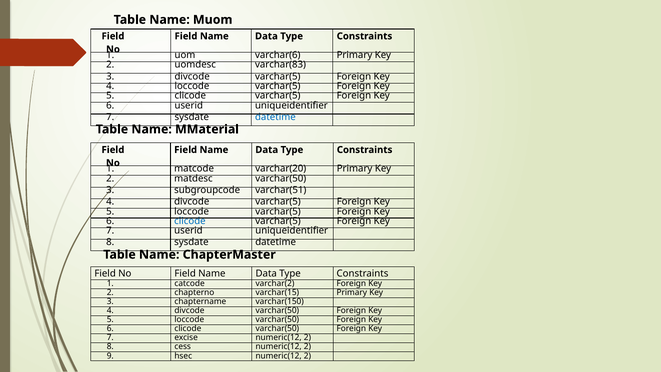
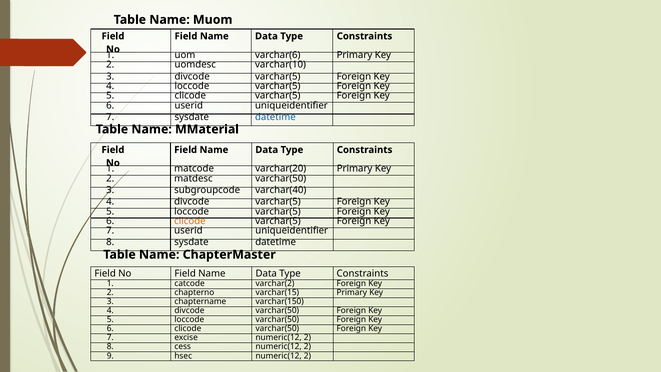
varchar(83: varchar(83 -> varchar(10
varchar(51: varchar(51 -> varchar(40
clicode at (190, 221) colour: blue -> orange
